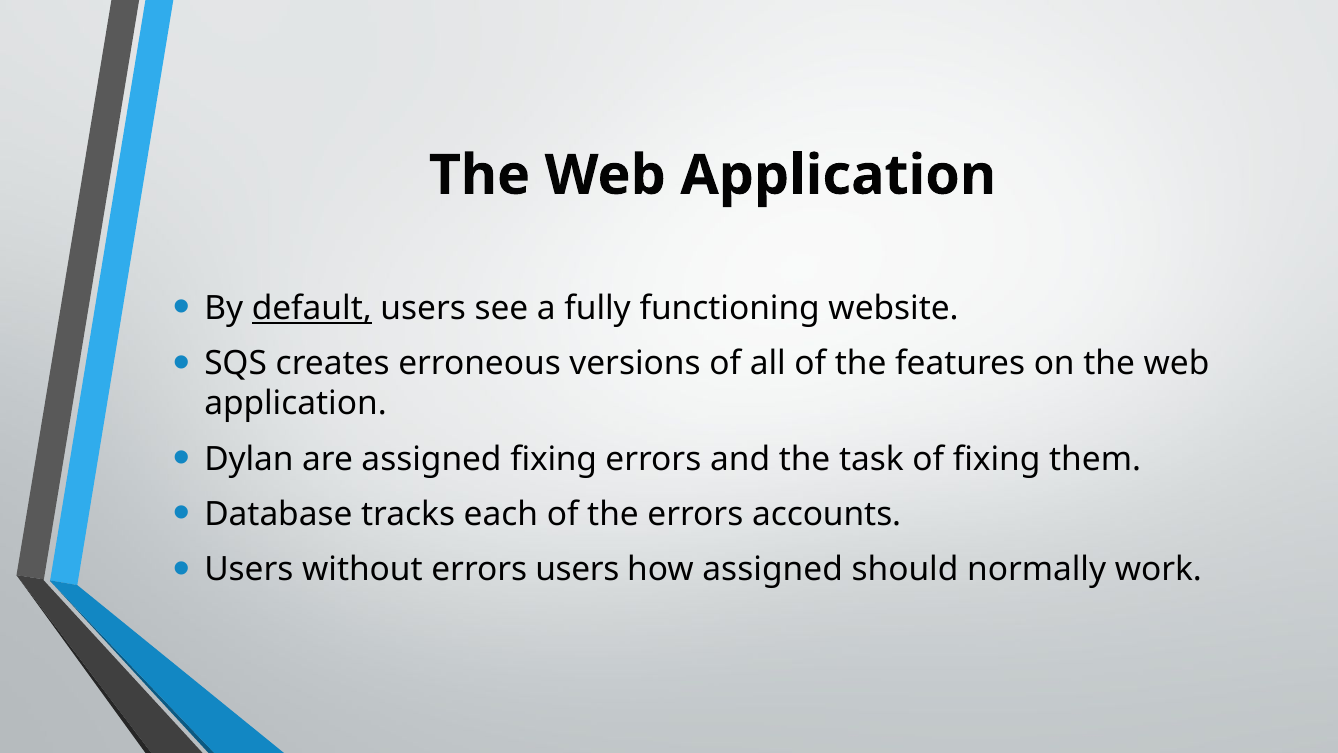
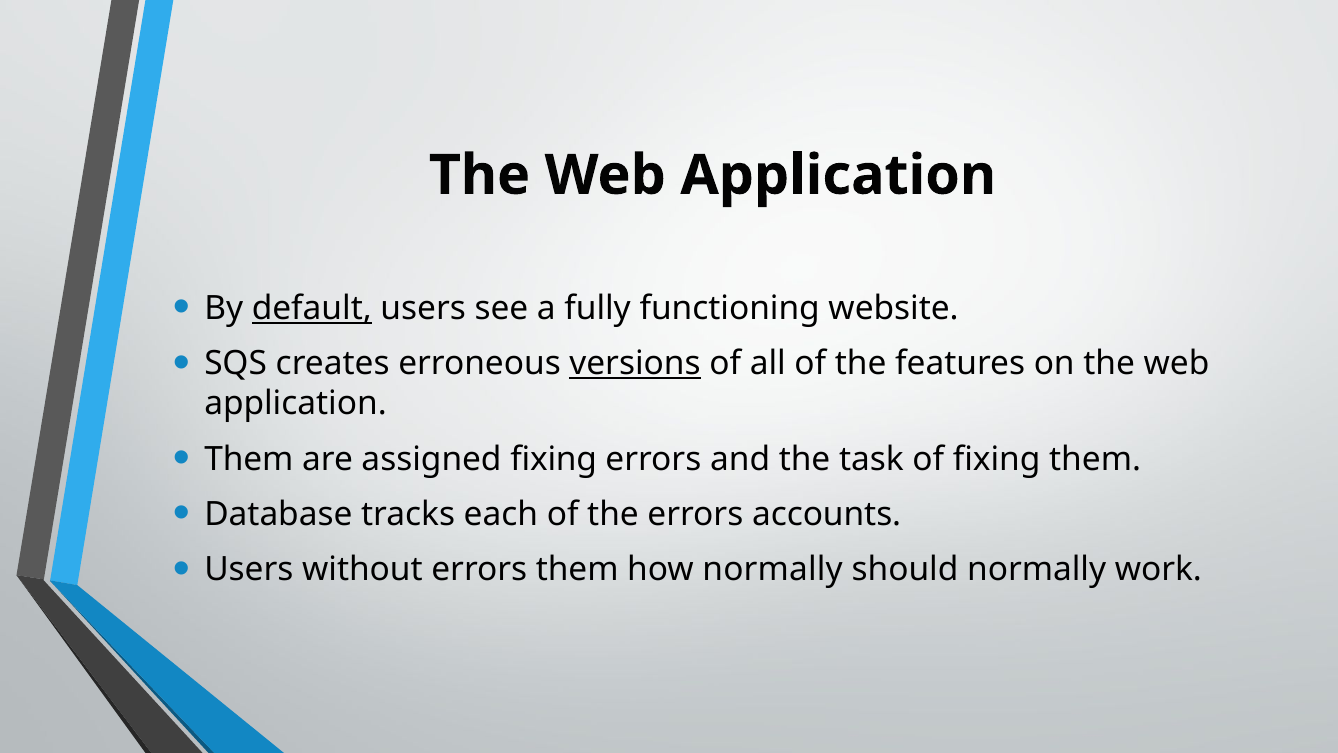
versions underline: none -> present
Dylan at (249, 459): Dylan -> Them
errors users: users -> them
how assigned: assigned -> normally
